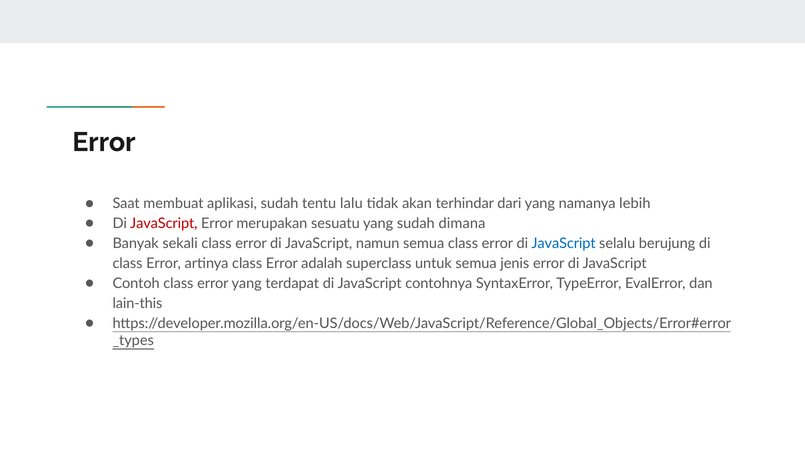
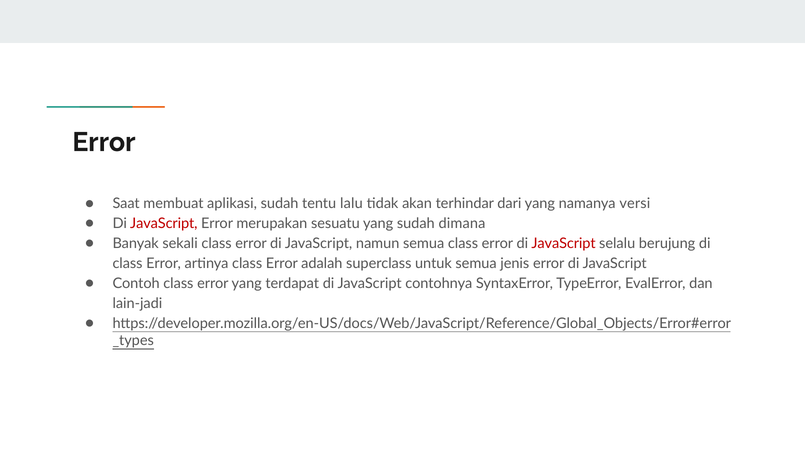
lebih: lebih -> versi
JavaScript at (564, 243) colour: blue -> red
lain-this: lain-this -> lain-jadi
